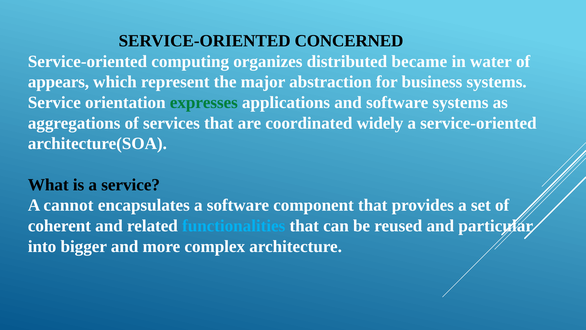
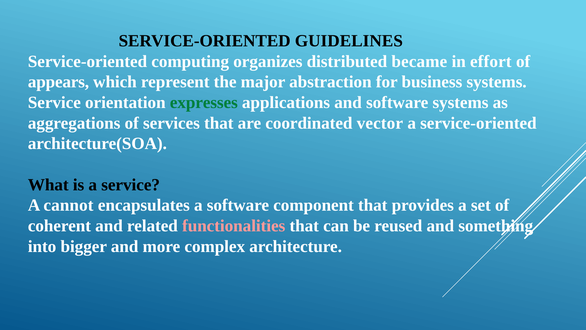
CONCERNED: CONCERNED -> GUIDELINES
water: water -> effort
widely: widely -> vector
functionalities colour: light blue -> pink
particular: particular -> something
